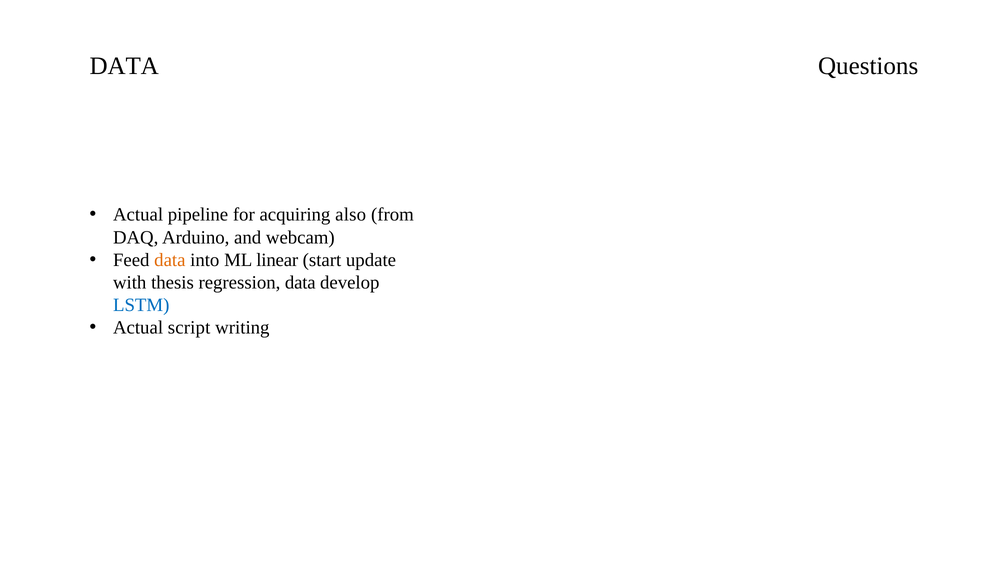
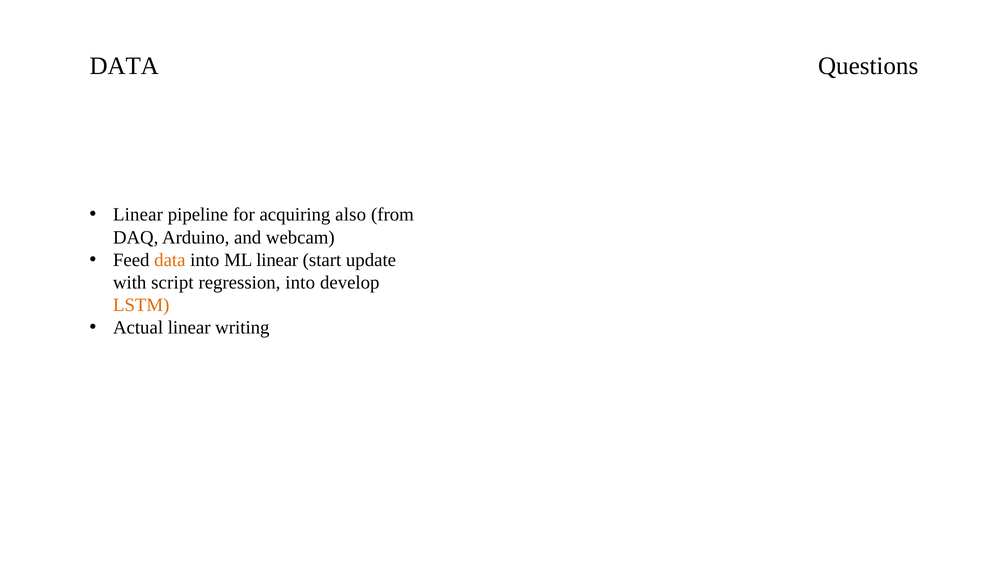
Actual at (138, 215): Actual -> Linear
thesis: thesis -> script
regression data: data -> into
LSTM colour: blue -> orange
Actual script: script -> linear
